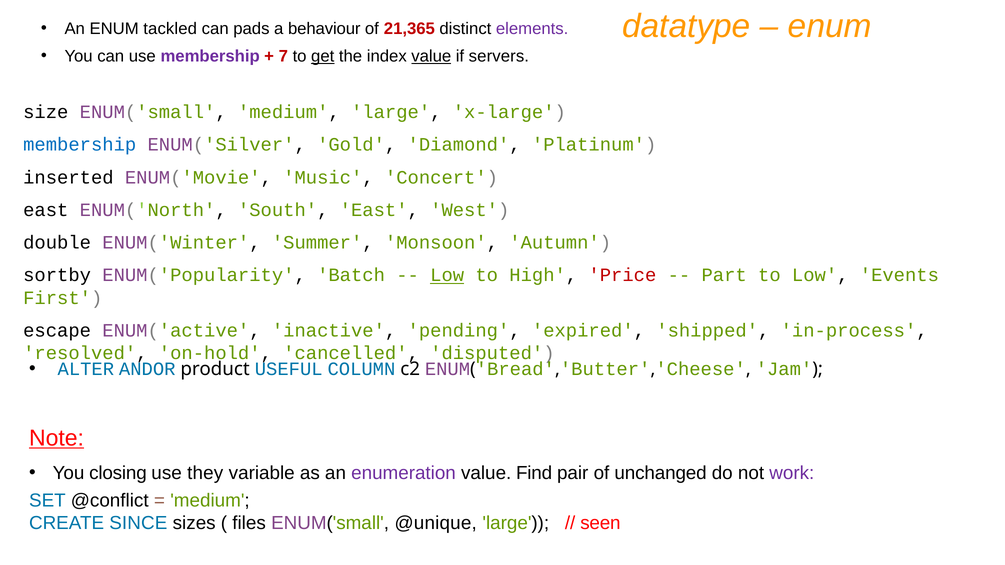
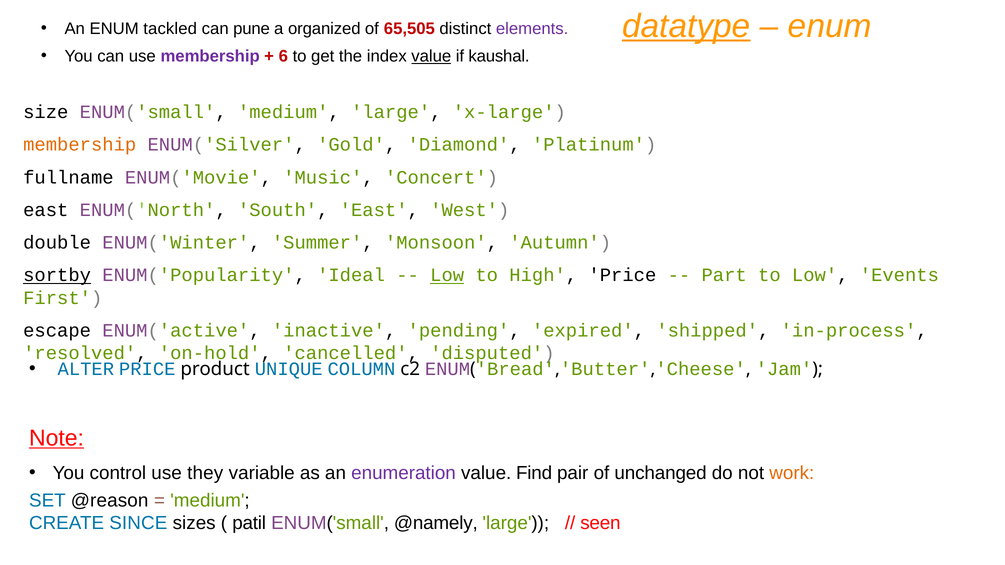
datatype underline: none -> present
pads: pads -> pune
behaviour: behaviour -> organized
21,365: 21,365 -> 65,505
7: 7 -> 6
get underline: present -> none
servers: servers -> kaushal
membership at (80, 145) colour: blue -> orange
inserted: inserted -> fullname
sortby underline: none -> present
Batch: Batch -> Ideal
Price at (622, 275) colour: red -> black
ALTER ANDOR: ANDOR -> PRICE
USEFUL: USEFUL -> UNIQUE
closing: closing -> control
work colour: purple -> orange
@conflict: @conflict -> @reason
files: files -> patil
@unique: @unique -> @namely
